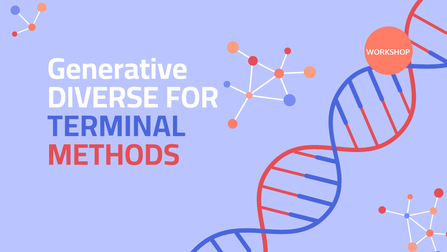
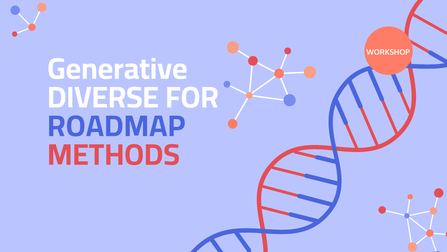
TERMINAL: TERMINAL -> ROADMAP
